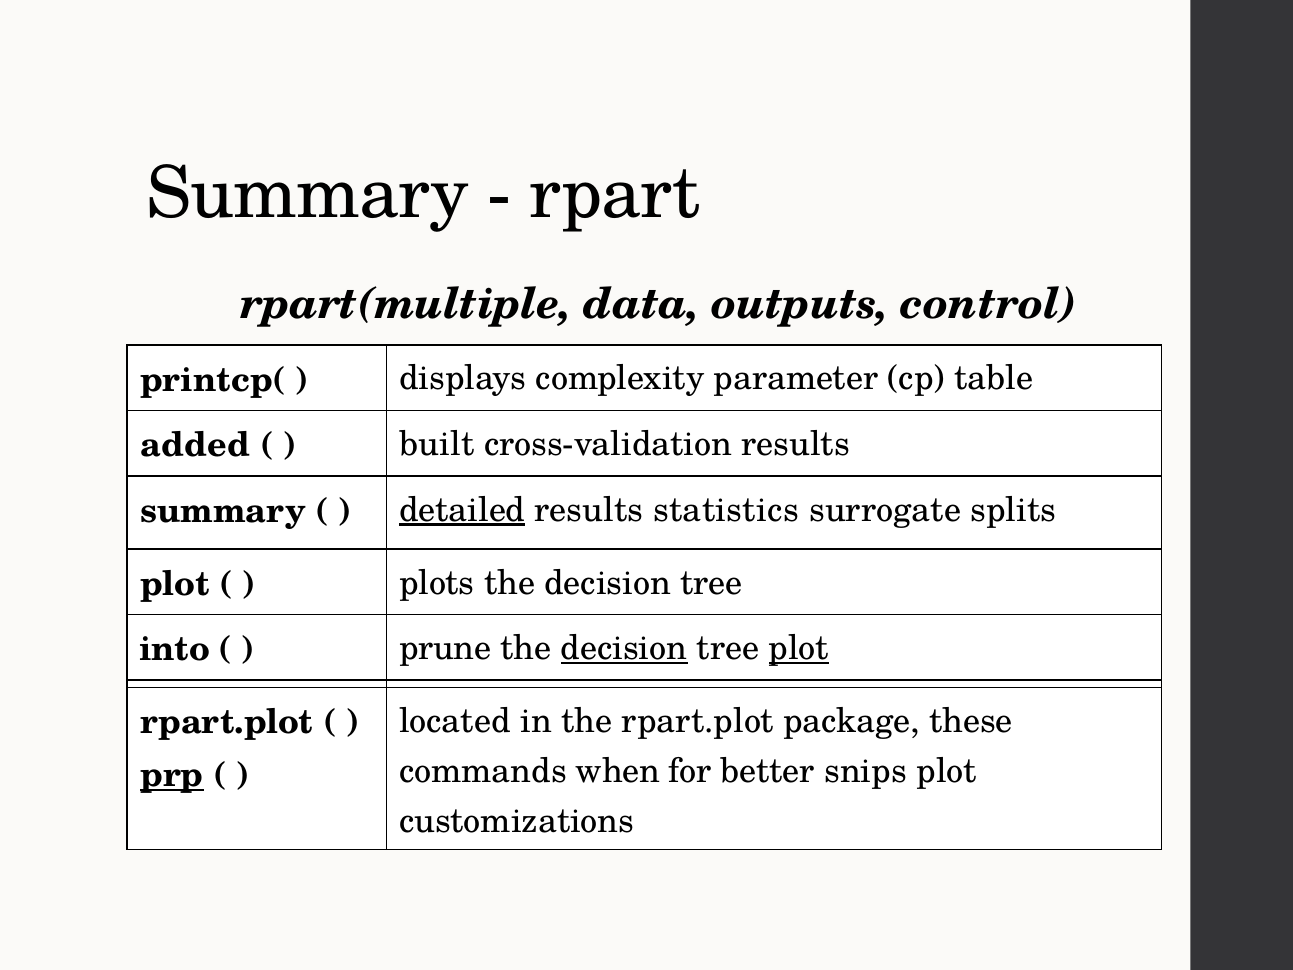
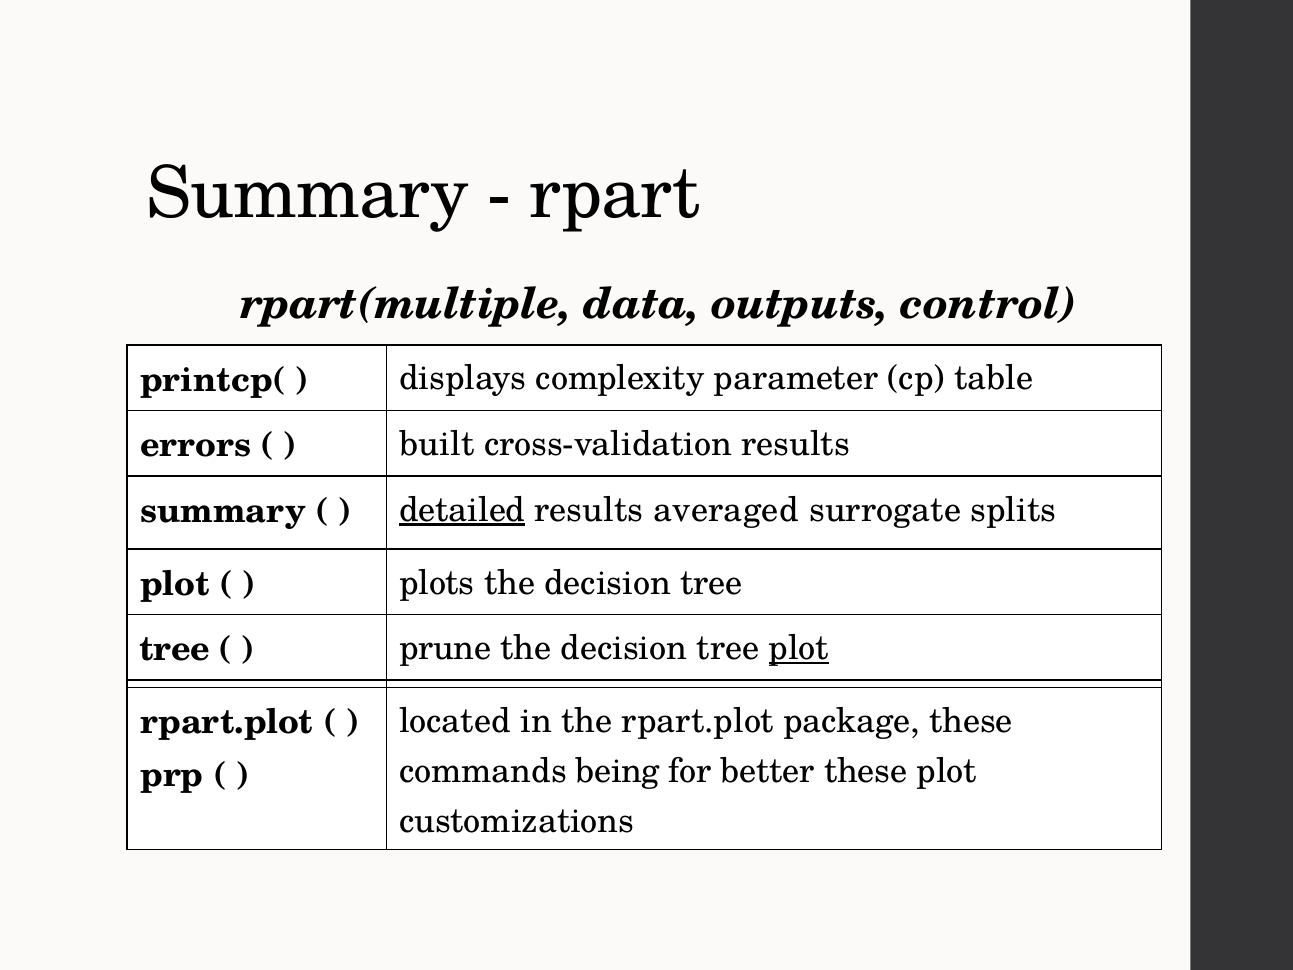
added: added -> errors
statistics: statistics -> averaged
into at (175, 649): into -> tree
decision at (624, 648) underline: present -> none
when: when -> being
better snips: snips -> these
prp underline: present -> none
